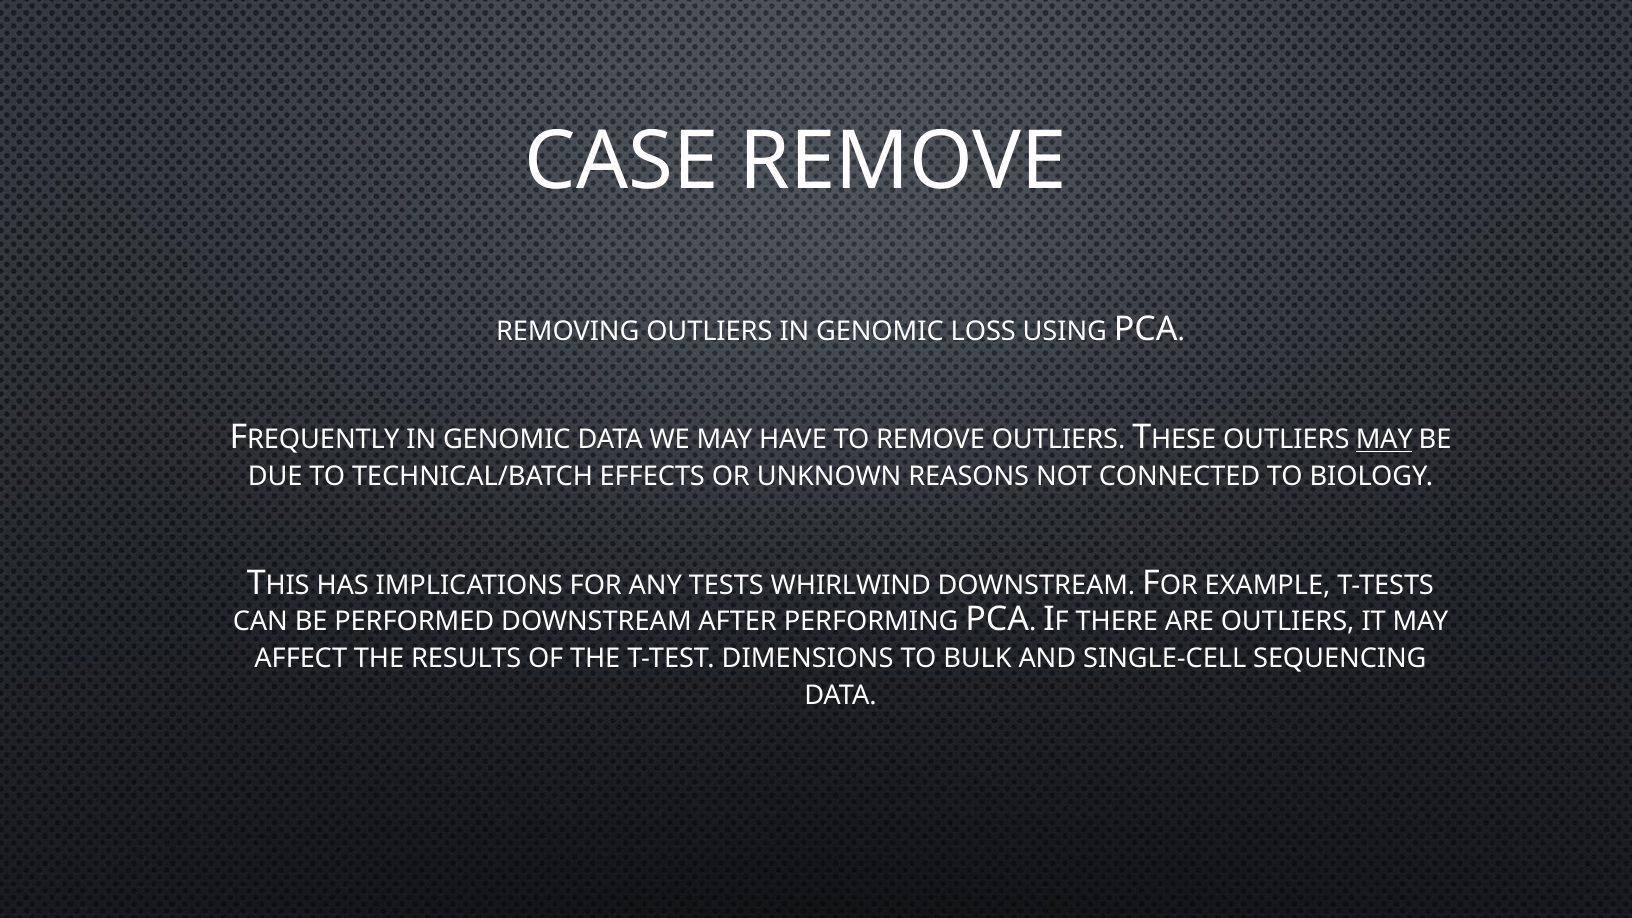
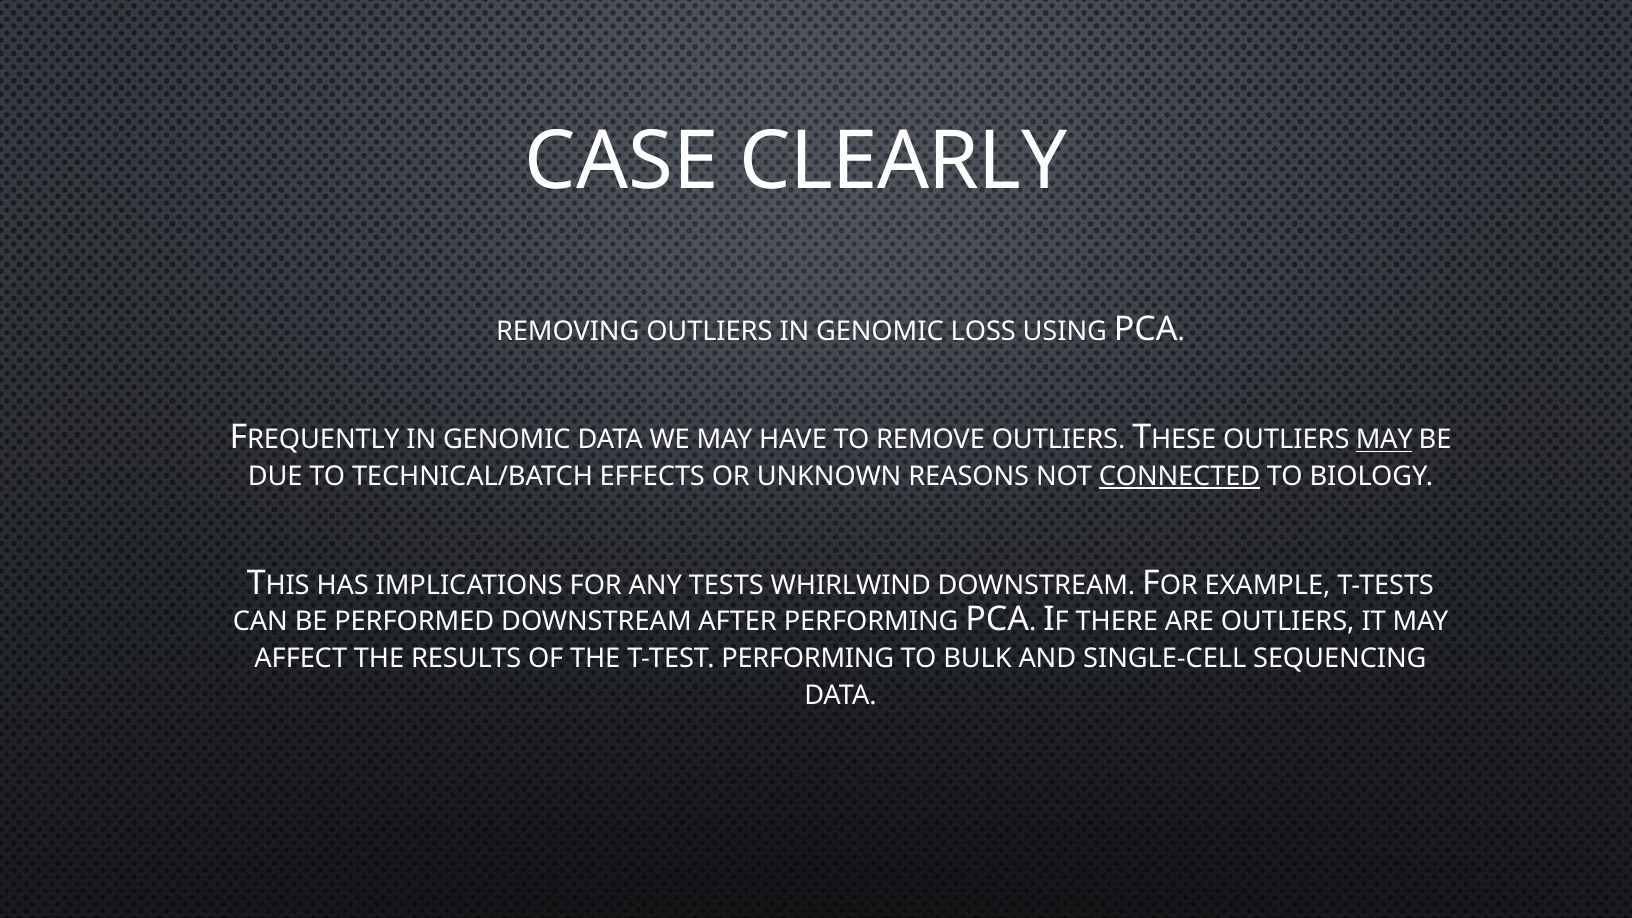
CASE REMOVE: REMOVE -> CLEARLY
CONNECTED underline: none -> present
T-TEST DIMENSIONS: DIMENSIONS -> PERFORMING
